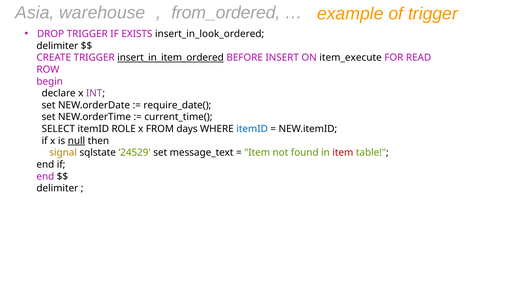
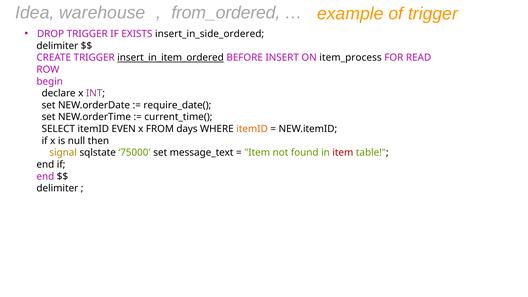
Asia: Asia -> Idea
insert_in_look_ordered: insert_in_look_ordered -> insert_in_side_ordered
item_execute: item_execute -> item_process
ROLE: ROLE -> EVEN
itemID at (252, 129) colour: blue -> orange
null underline: present -> none
24529: 24529 -> 75000
